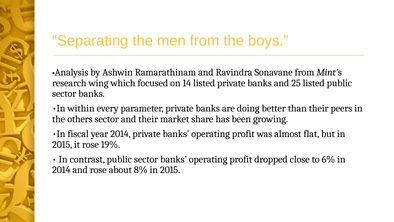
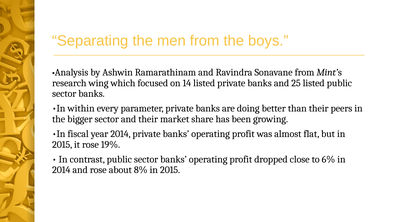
others: others -> bigger
